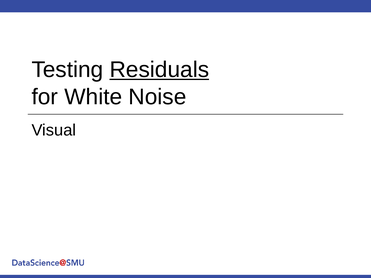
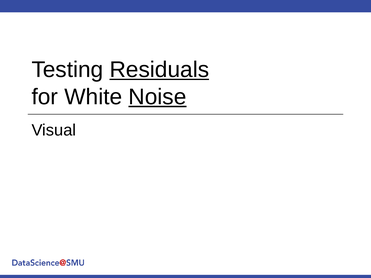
Noise underline: none -> present
